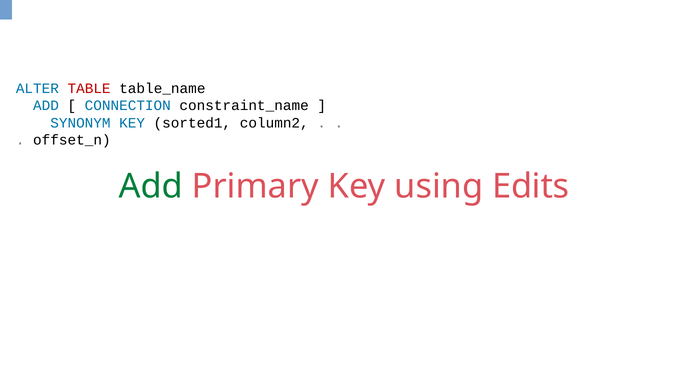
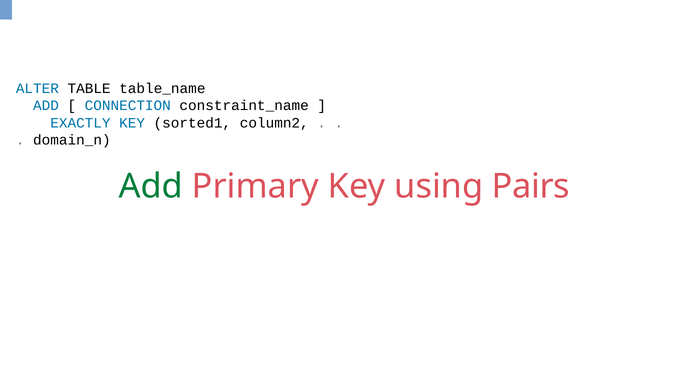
TABLE colour: red -> black
SYNONYM: SYNONYM -> EXACTLY
offset_n: offset_n -> domain_n
Edits: Edits -> Pairs
